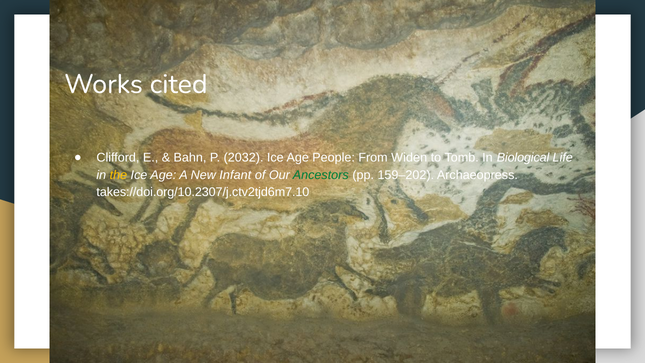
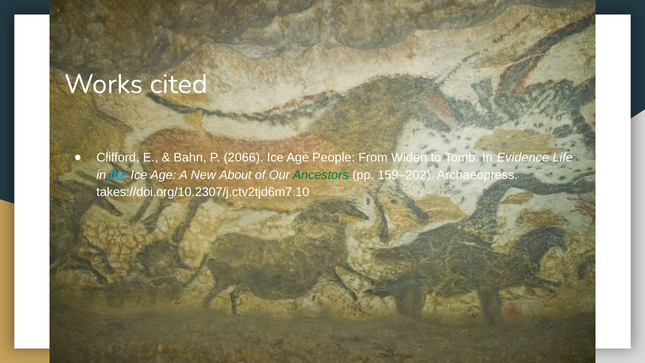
2032: 2032 -> 2066
Biological: Biological -> Evidence
the colour: yellow -> light blue
Infant: Infant -> About
